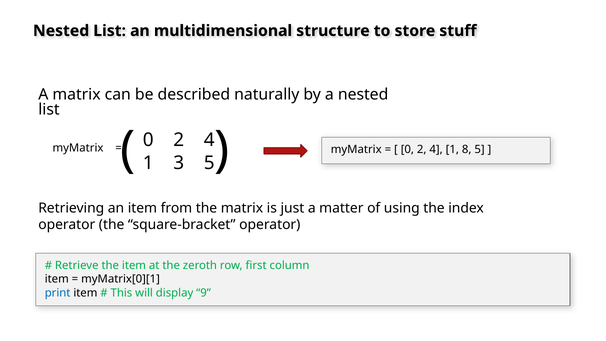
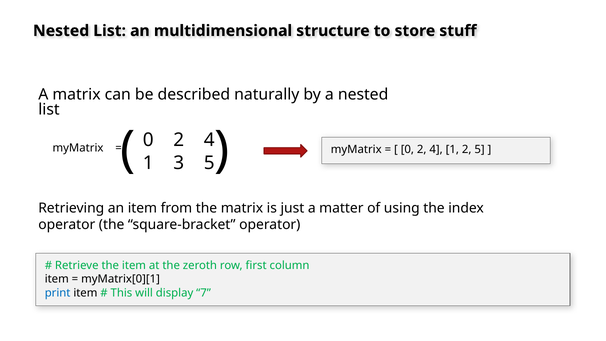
1 8: 8 -> 2
9: 9 -> 7
